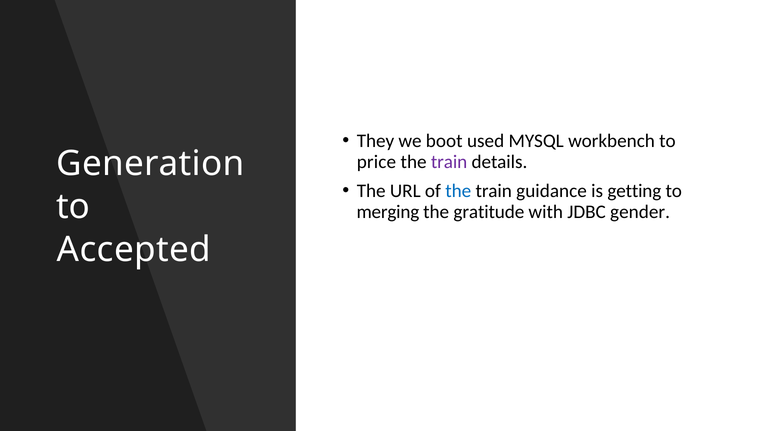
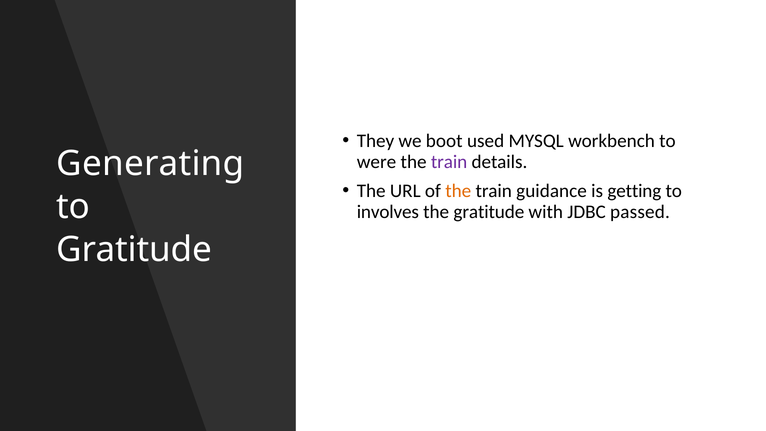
Generation: Generation -> Generating
price: price -> were
the at (458, 191) colour: blue -> orange
merging: merging -> involves
gender: gender -> passed
Accepted at (134, 250): Accepted -> Gratitude
